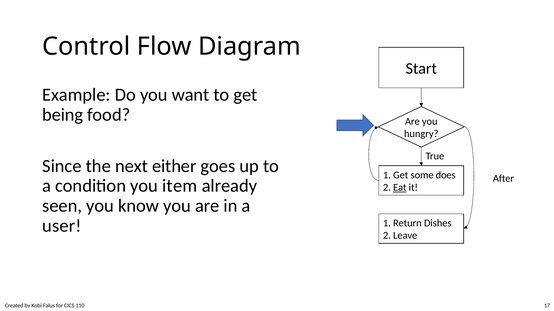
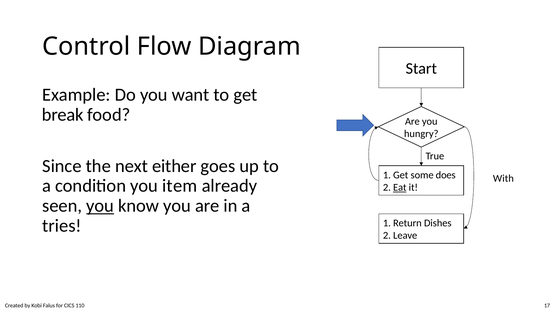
being: being -> break
After: After -> With
you at (100, 206) underline: none -> present
user: user -> tries
